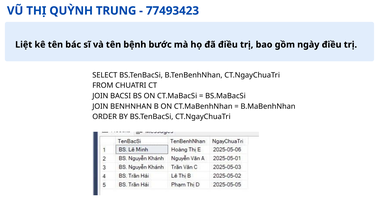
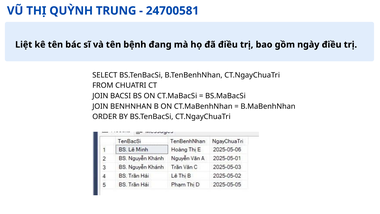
77493423: 77493423 -> 24700581
bước: bước -> đang
